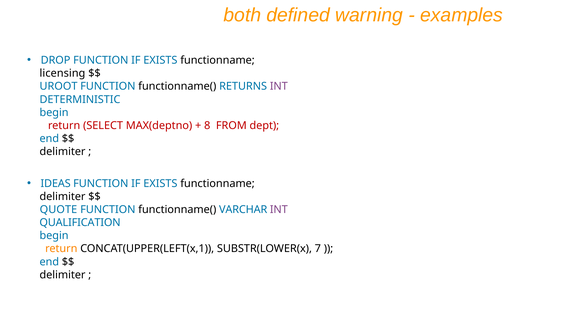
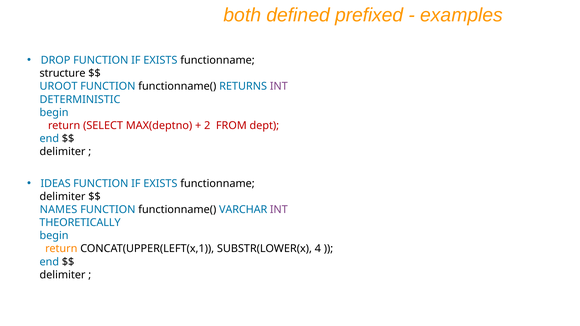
warning: warning -> prefixed
licensing: licensing -> structure
8: 8 -> 2
QUOTE: QUOTE -> NAMES
QUALIFICATION: QUALIFICATION -> THEORETICALLY
7: 7 -> 4
